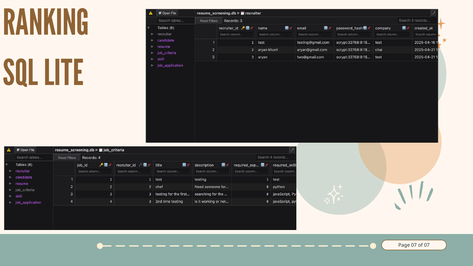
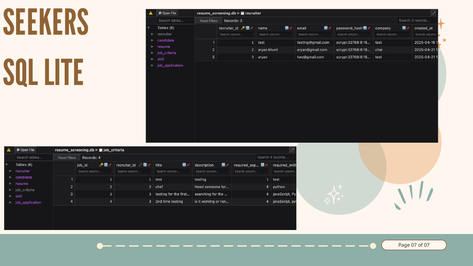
RANKING: RANKING -> SEEKERS
